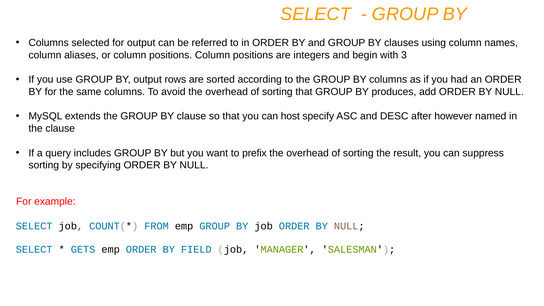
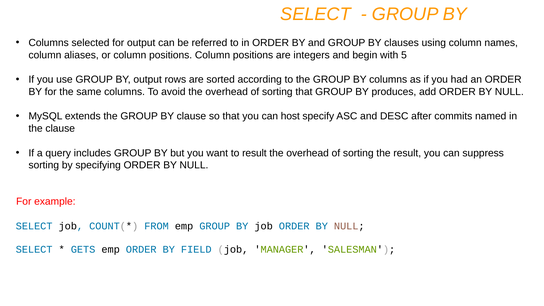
3: 3 -> 5
however: however -> commits
to prefix: prefix -> result
